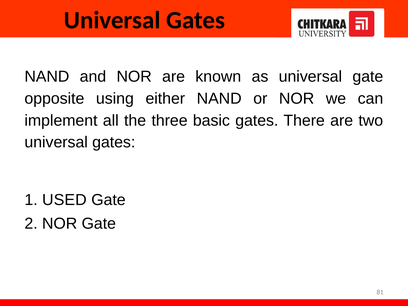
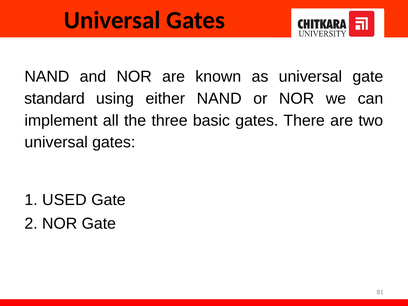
opposite: opposite -> standard
